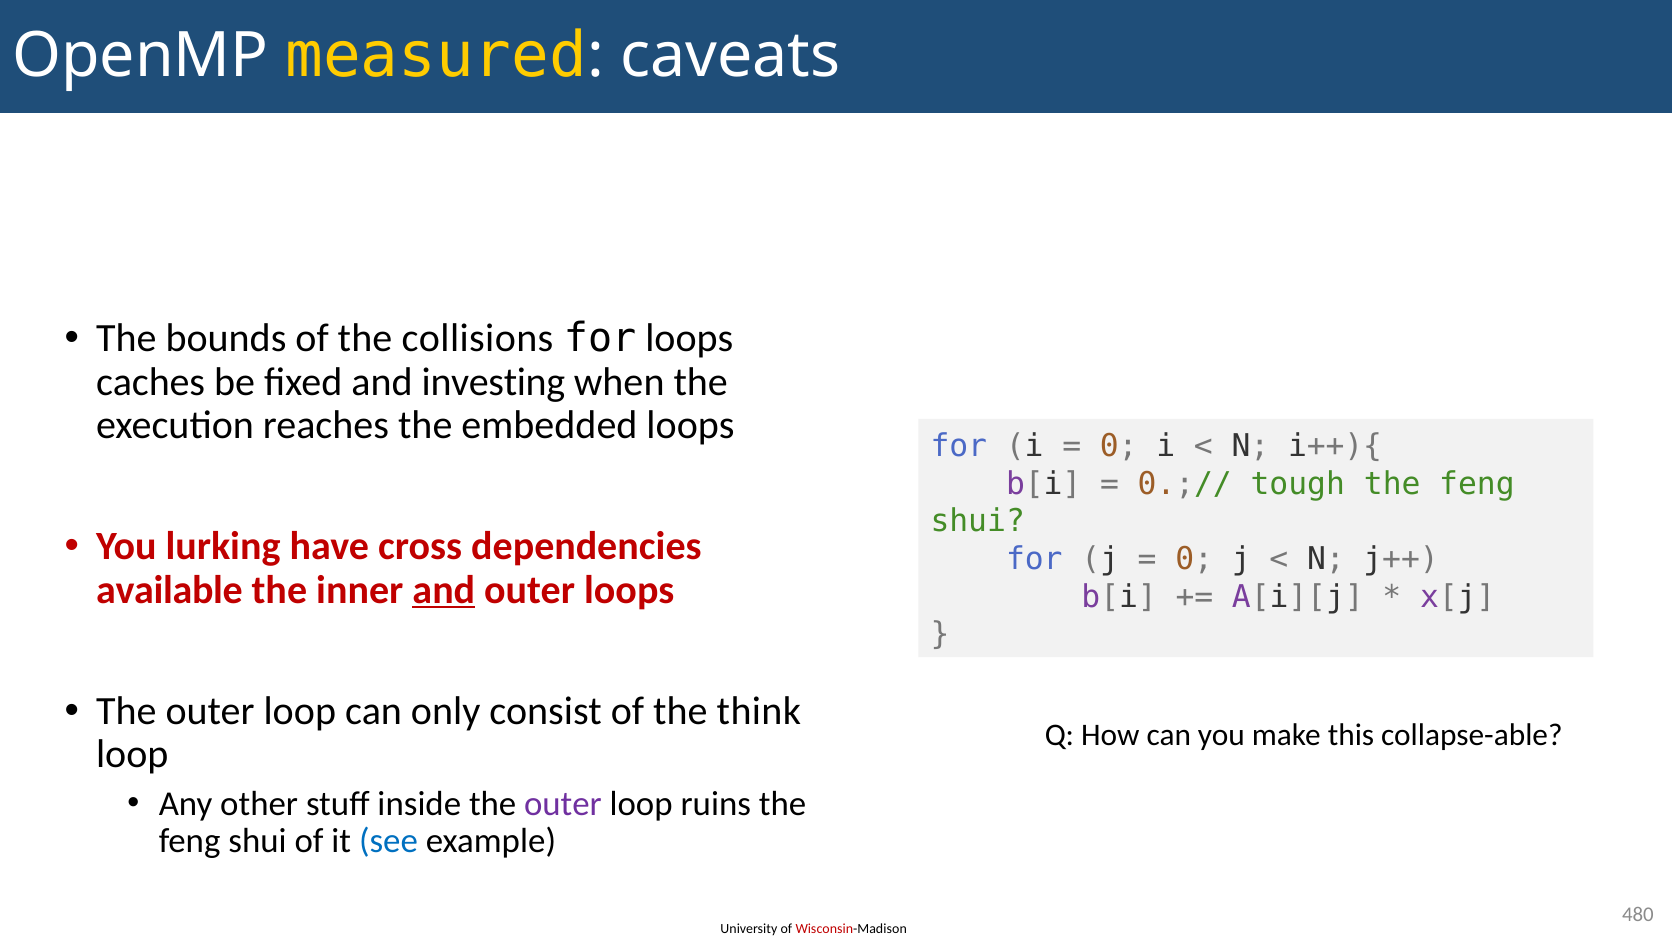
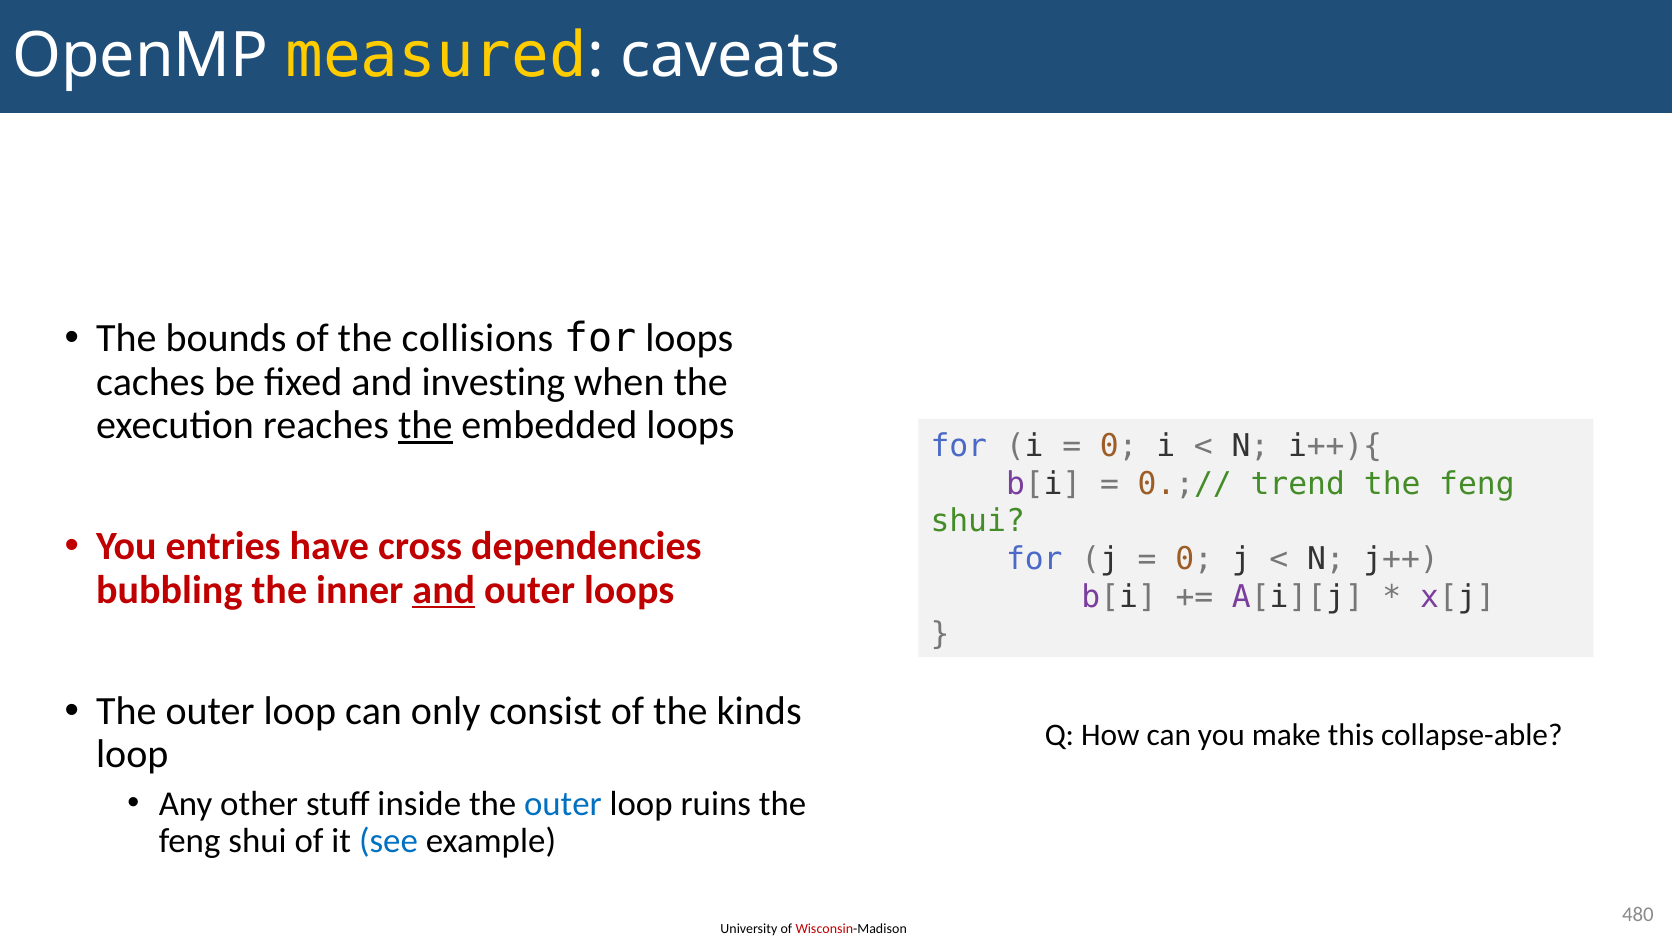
the at (425, 425) underline: none -> present
tough: tough -> trend
lurking: lurking -> entries
available: available -> bubbling
think: think -> kinds
outer at (563, 803) colour: purple -> blue
